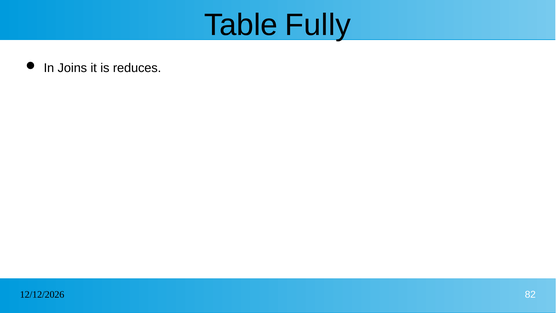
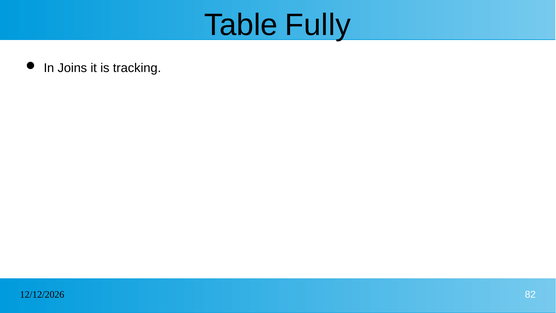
reduces: reduces -> tracking
